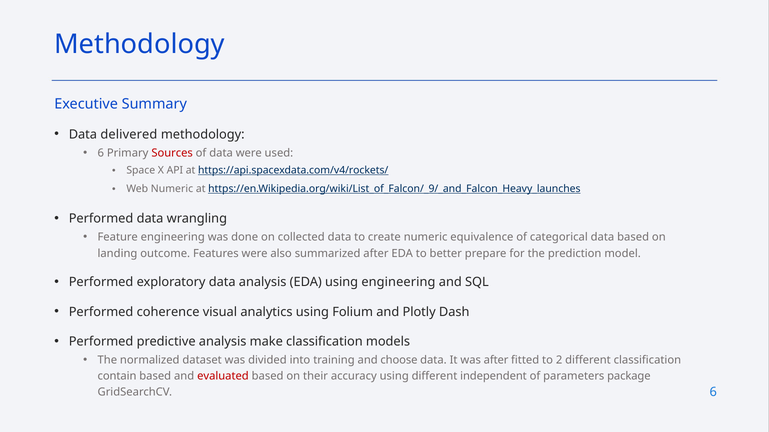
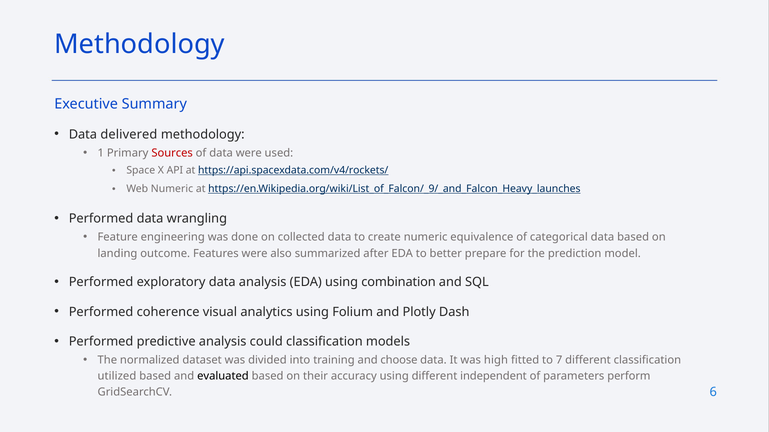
6 at (101, 153): 6 -> 1
using engineering: engineering -> combination
make: make -> could
was after: after -> high
2: 2 -> 7
contain: contain -> utilized
evaluated colour: red -> black
package: package -> perform
